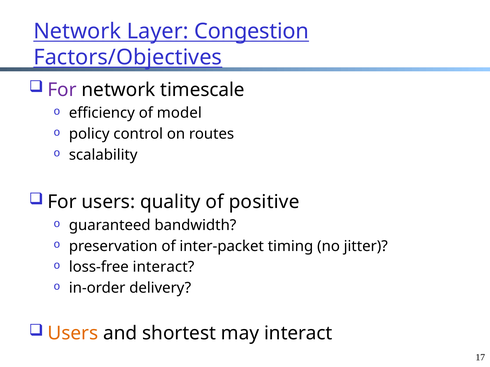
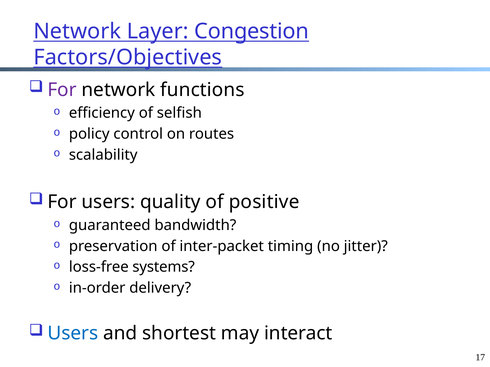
timescale: timescale -> functions
model: model -> selfish
loss-free interact: interact -> systems
Users at (73, 334) colour: orange -> blue
